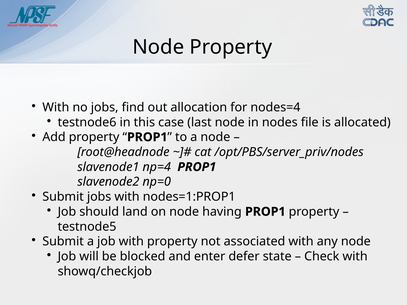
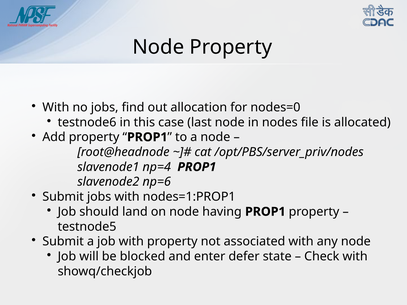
nodes=4: nodes=4 -> nodes=0
np=0: np=0 -> np=6
